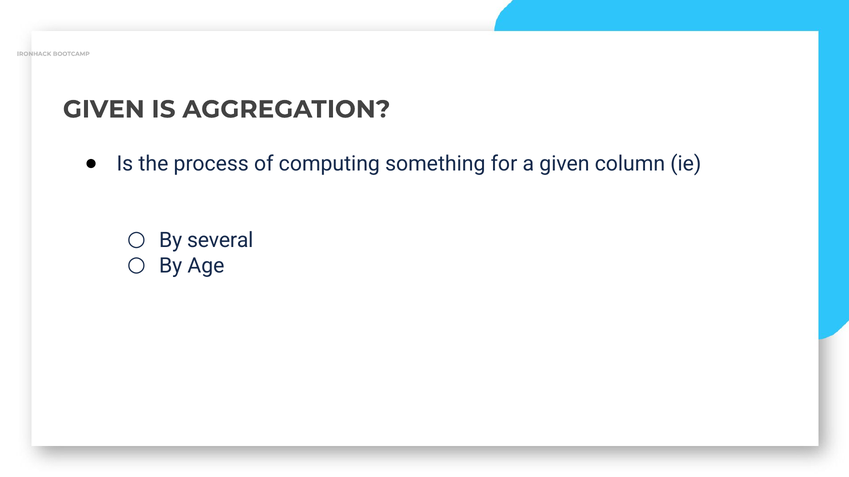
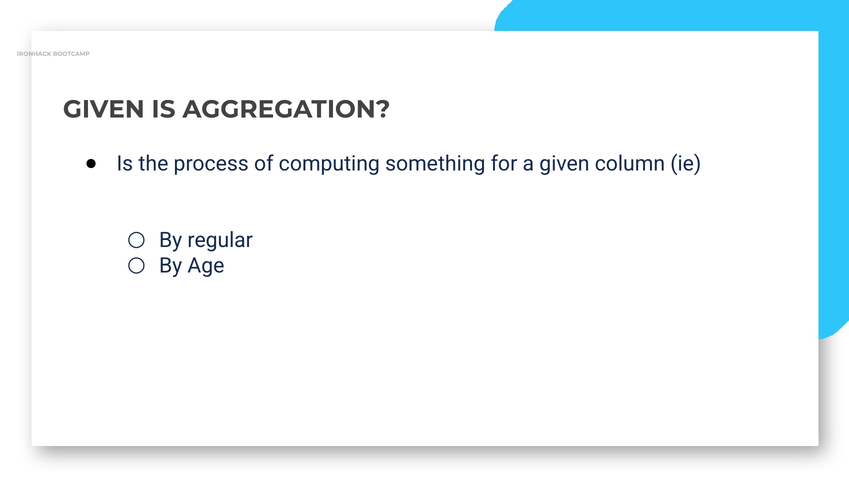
several: several -> regular
